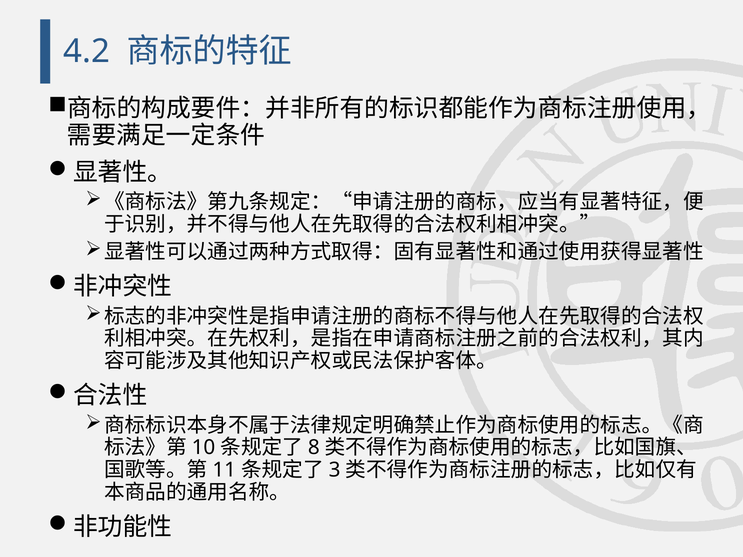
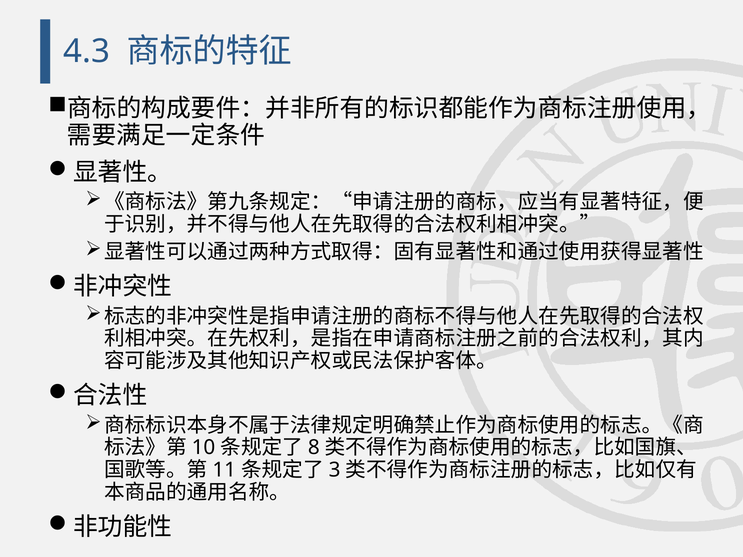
4.2: 4.2 -> 4.3
